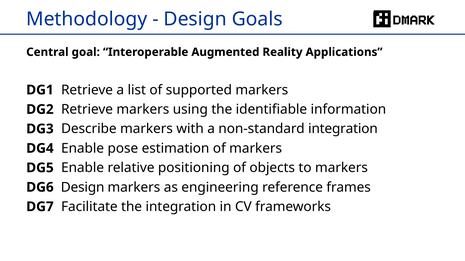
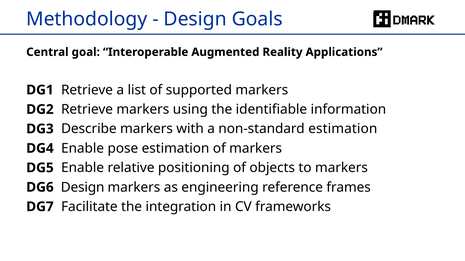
non-standard integration: integration -> estimation
